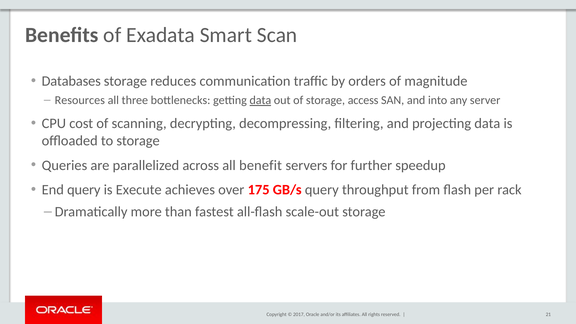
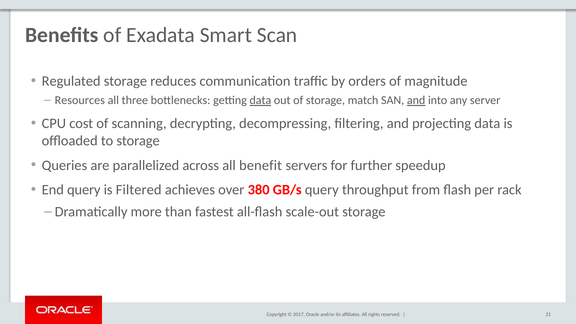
Databases: Databases -> Regulated
access: access -> match
and at (416, 100) underline: none -> present
Execute: Execute -> Filtered
175: 175 -> 380
